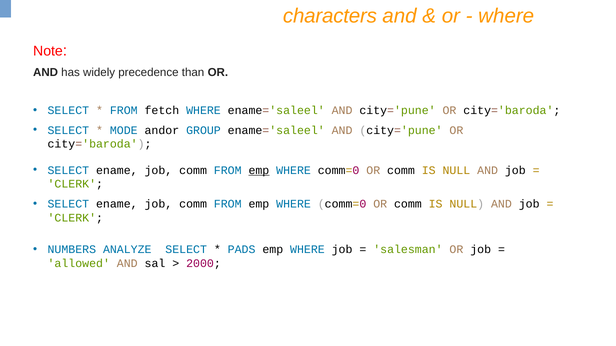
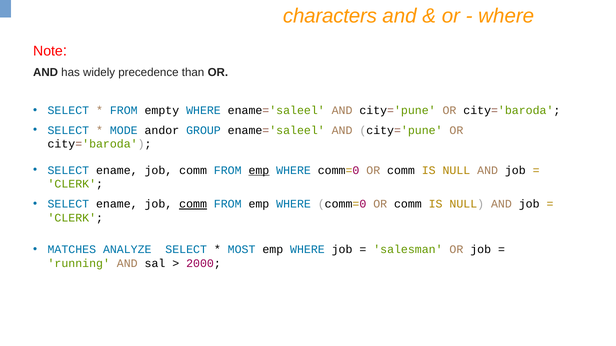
fetch: fetch -> empty
comm at (193, 204) underline: none -> present
NUMBERS: NUMBERS -> MATCHES
PADS: PADS -> MOST
allowed: allowed -> running
